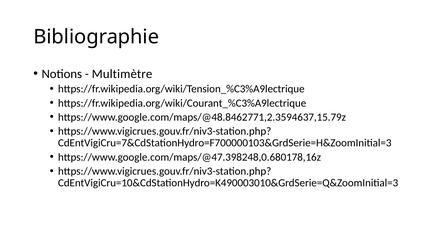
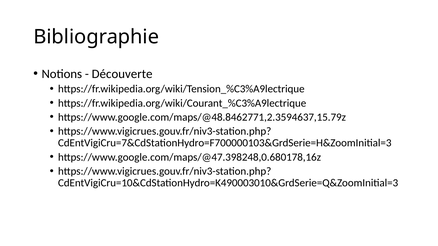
Multimètre: Multimètre -> Découverte
